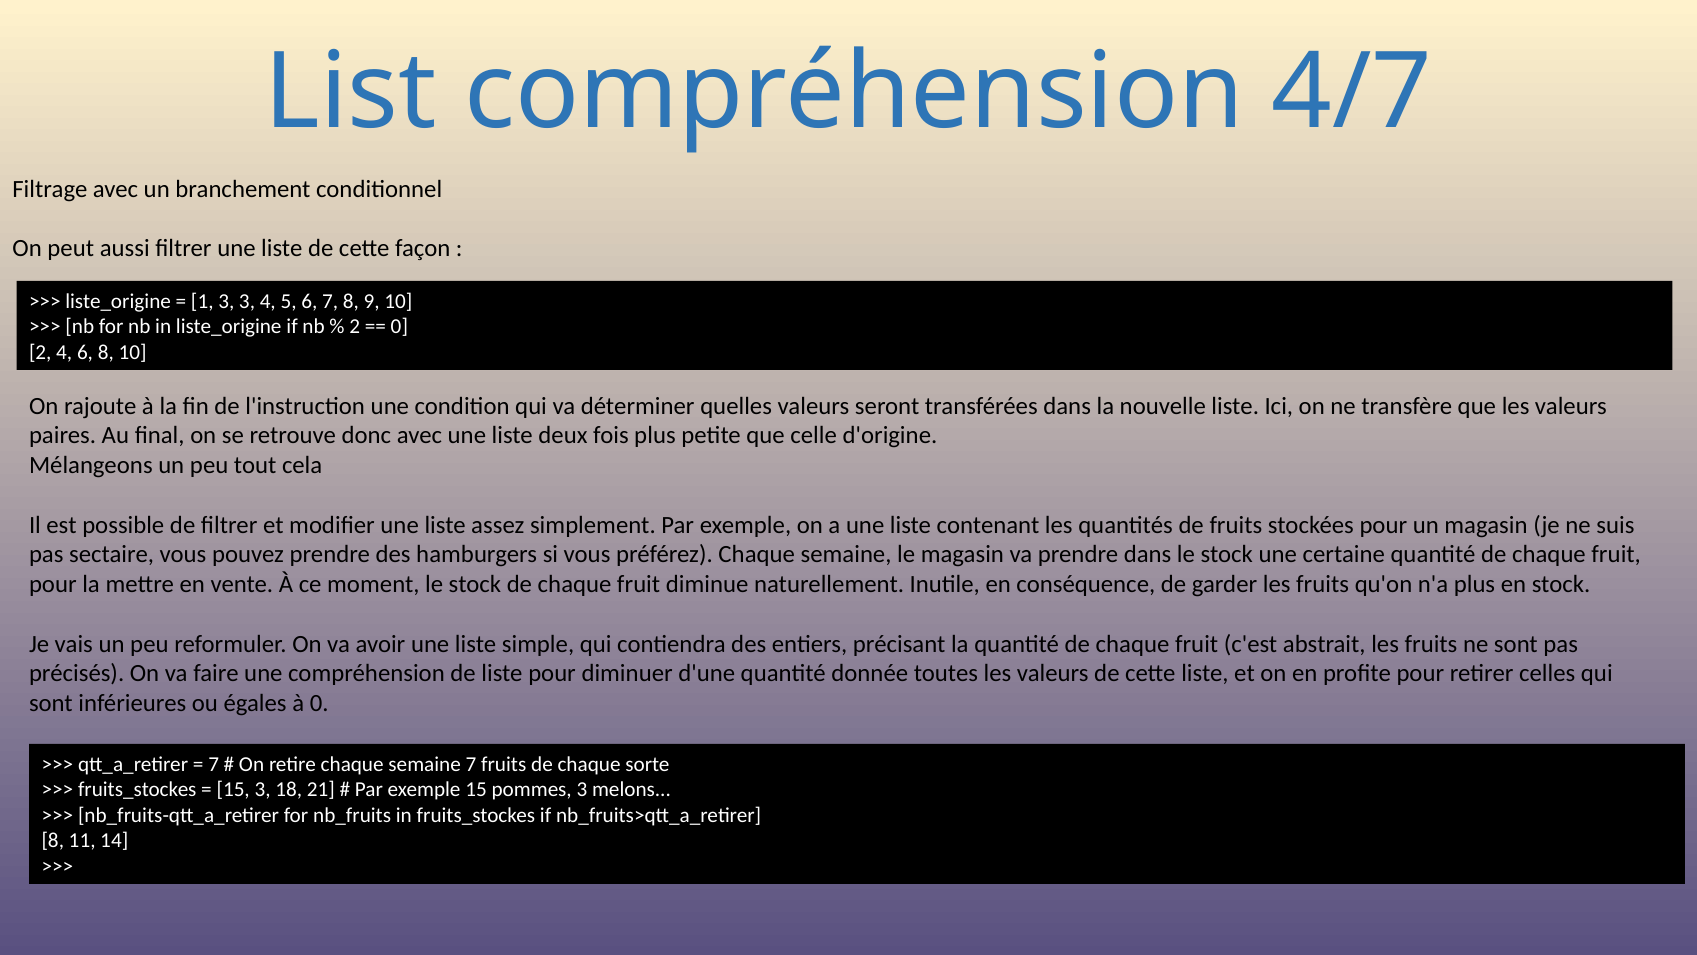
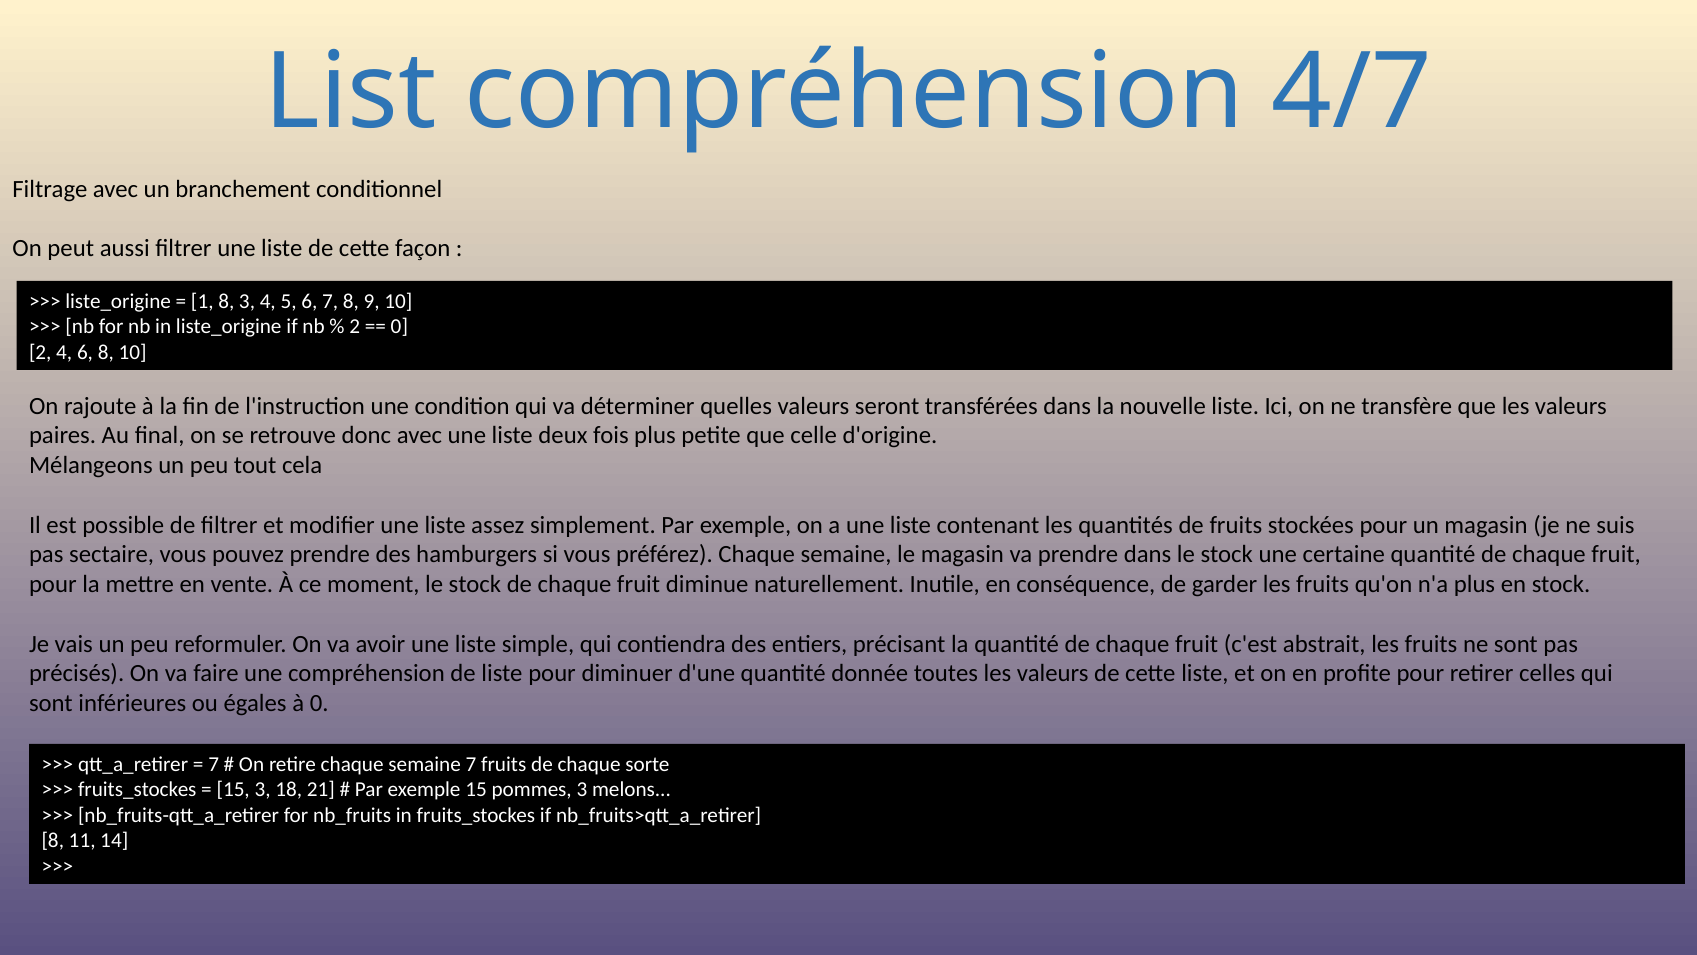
1 3: 3 -> 8
